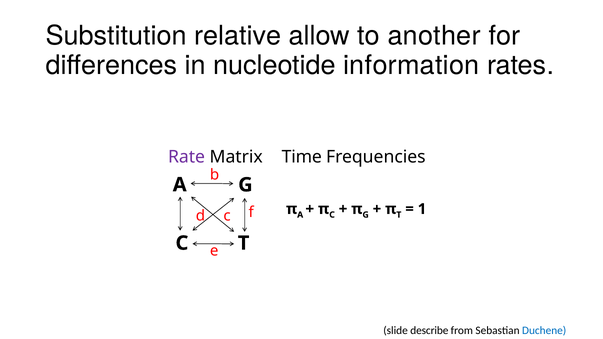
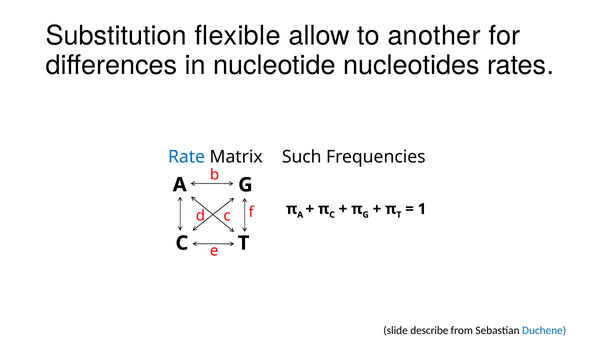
relative: relative -> flexible
information: information -> nucleotides
Rate colour: purple -> blue
Time: Time -> Such
